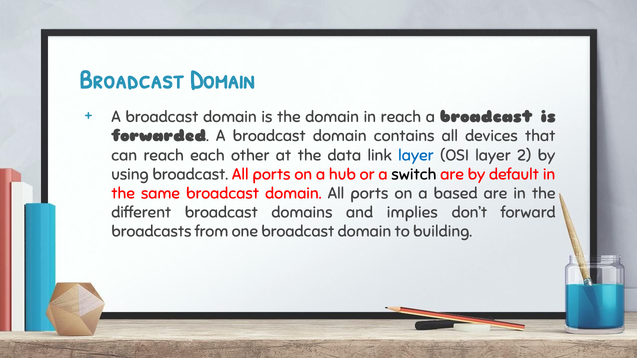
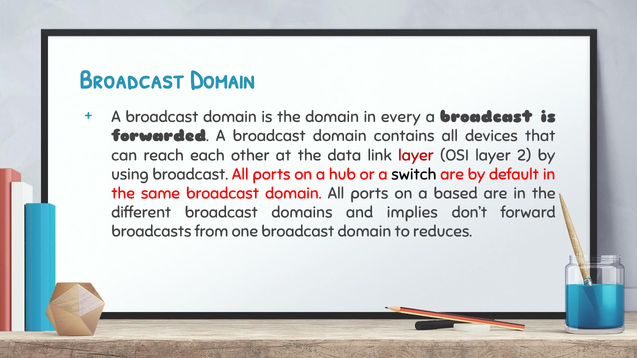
in reach: reach -> every
layer at (416, 155) colour: blue -> red
building: building -> reduces
